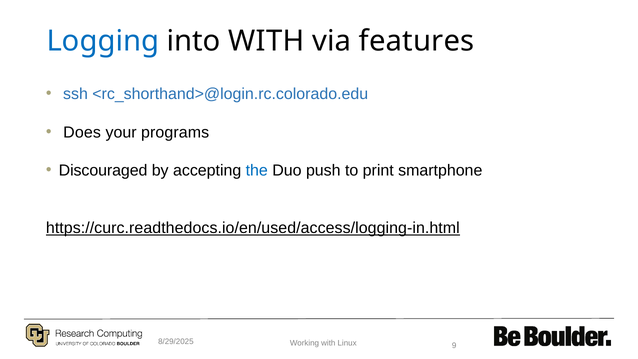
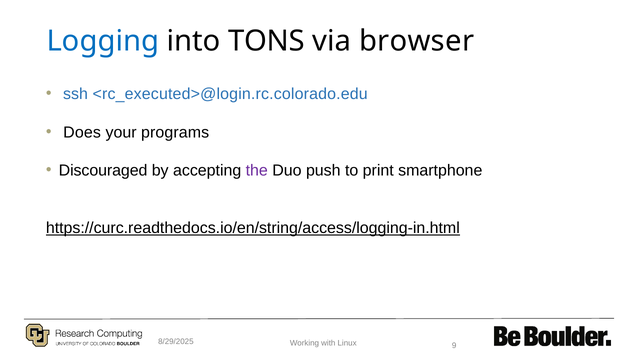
into WITH: WITH -> TONS
features: features -> browser
<rc_shorthand>@login.rc.colorado.edu: <rc_shorthand>@login.rc.colorado.edu -> <rc_executed>@login.rc.colorado.edu
the colour: blue -> purple
https://curc.readthedocs.io/en/used/access/logging-in.html: https://curc.readthedocs.io/en/used/access/logging-in.html -> https://curc.readthedocs.io/en/string/access/logging-in.html
